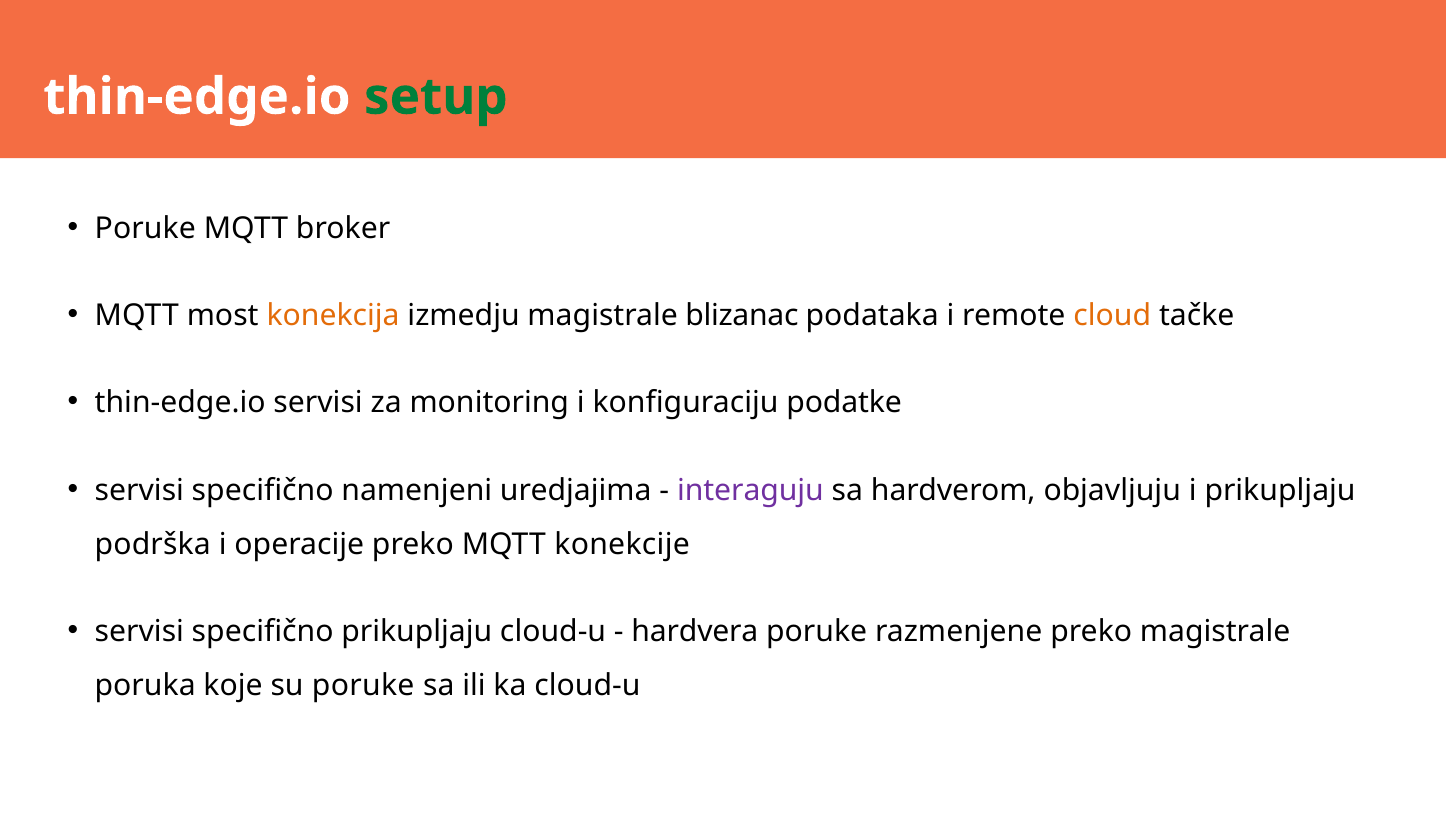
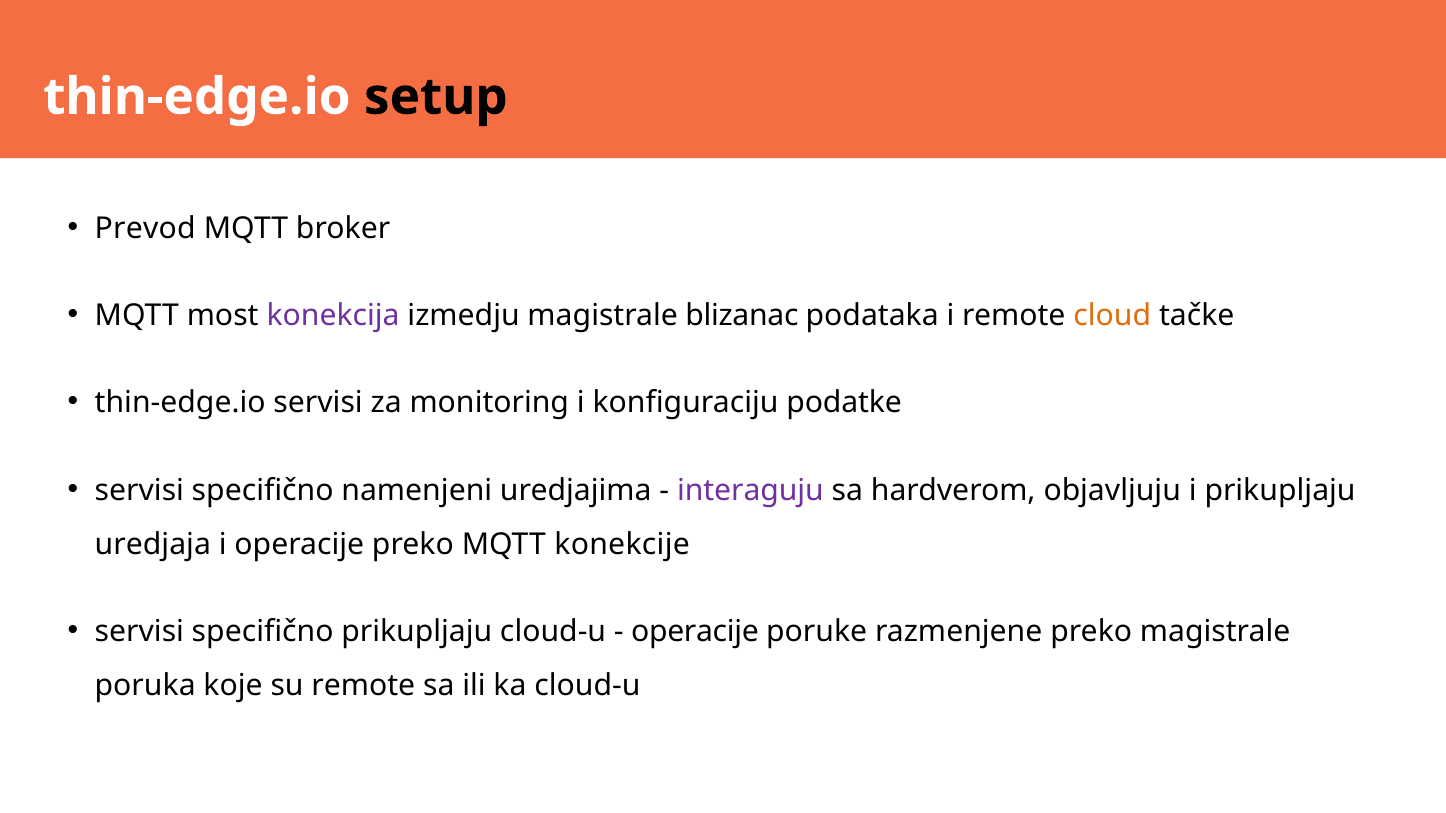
setup colour: green -> black
Poruke at (145, 228): Poruke -> Prevod
konekcija colour: orange -> purple
podrška: podrška -> uredjaja
hardvera at (695, 632): hardvera -> operacije
su poruke: poruke -> remote
